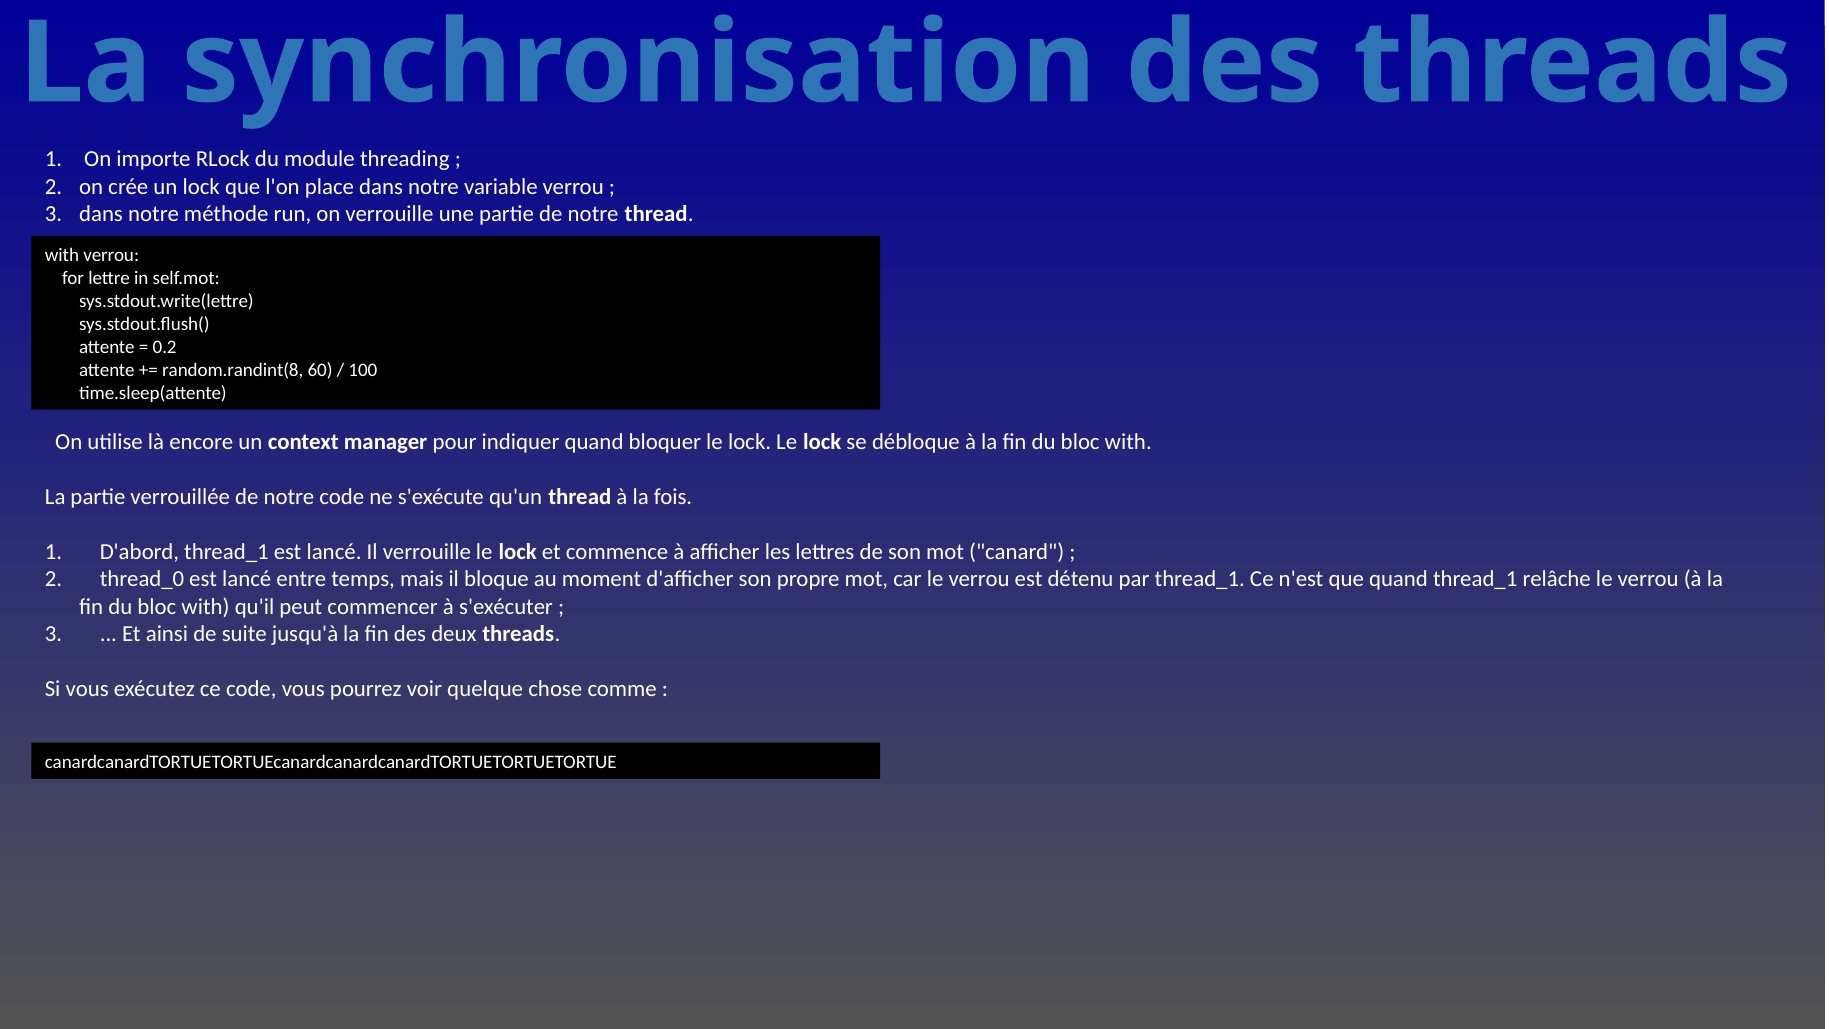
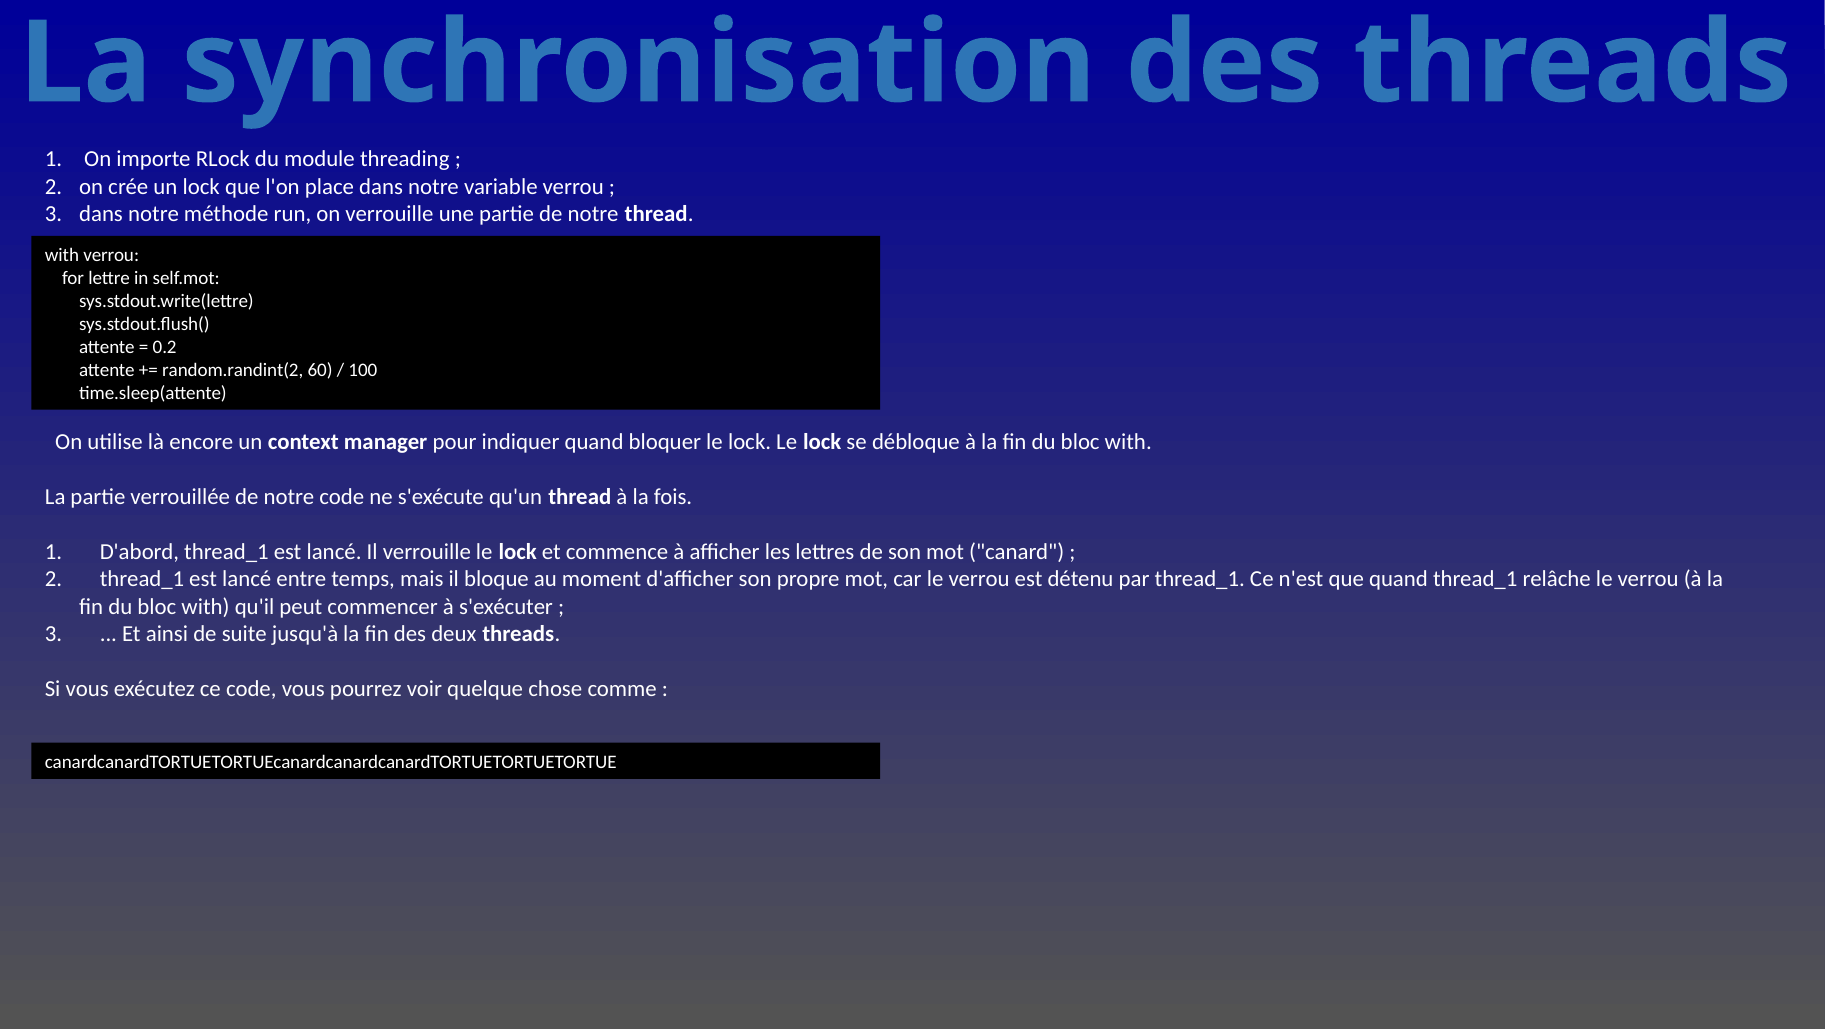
random.randint(8: random.randint(8 -> random.randint(2
thread_0 at (142, 579): thread_0 -> thread_1
